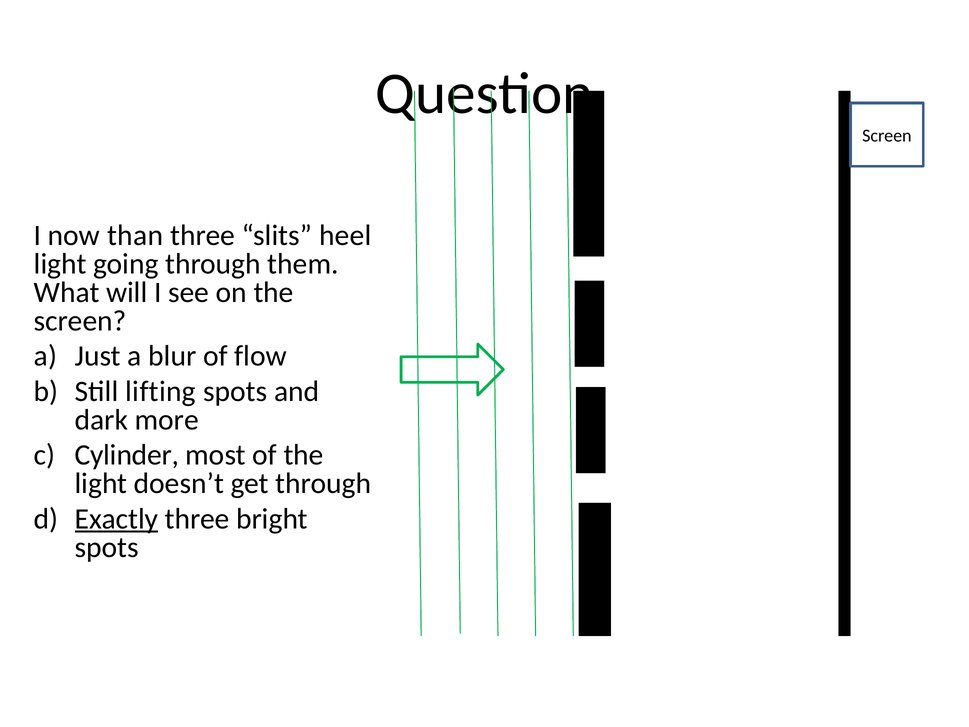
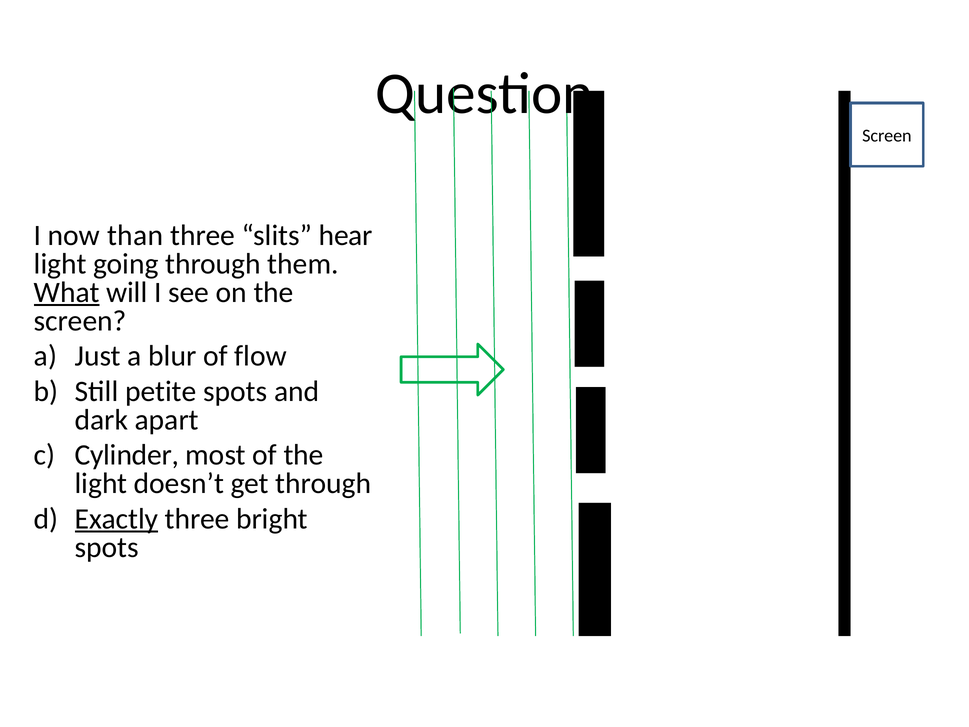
heel: heel -> hear
What underline: none -> present
lifting: lifting -> petite
more: more -> apart
